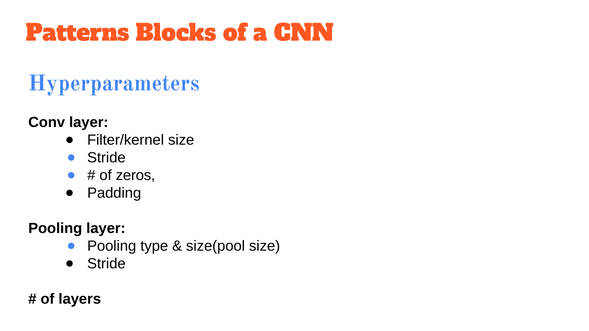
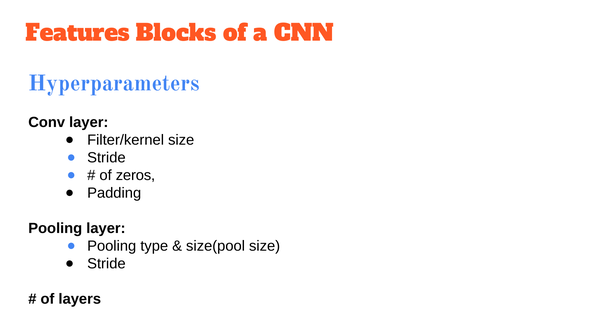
Patterns: Patterns -> Features
